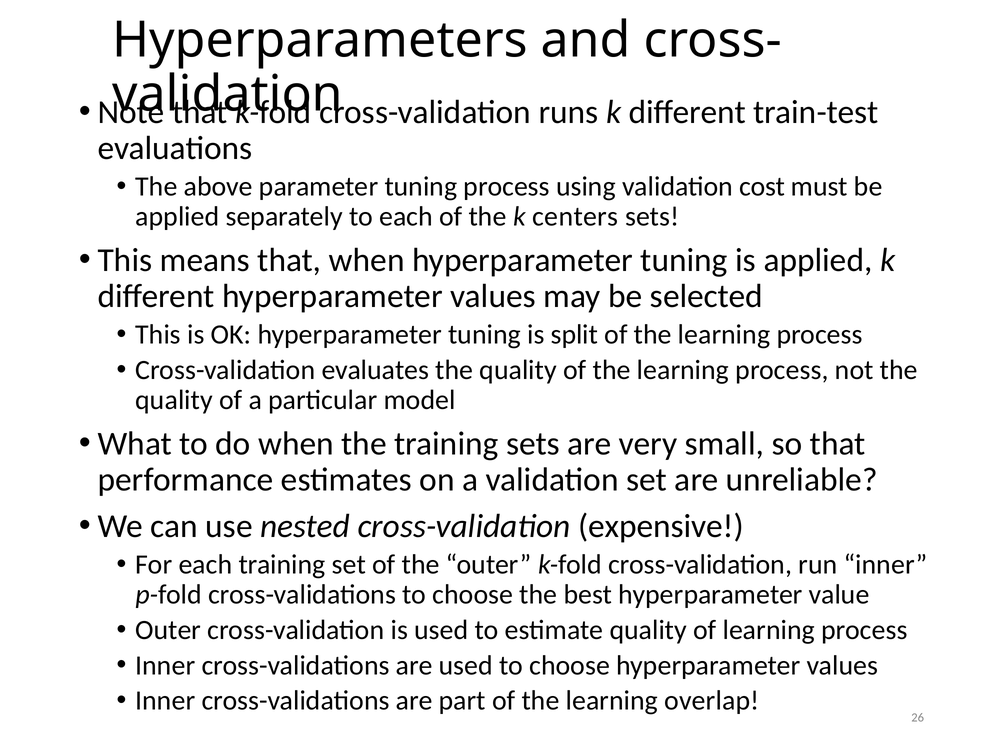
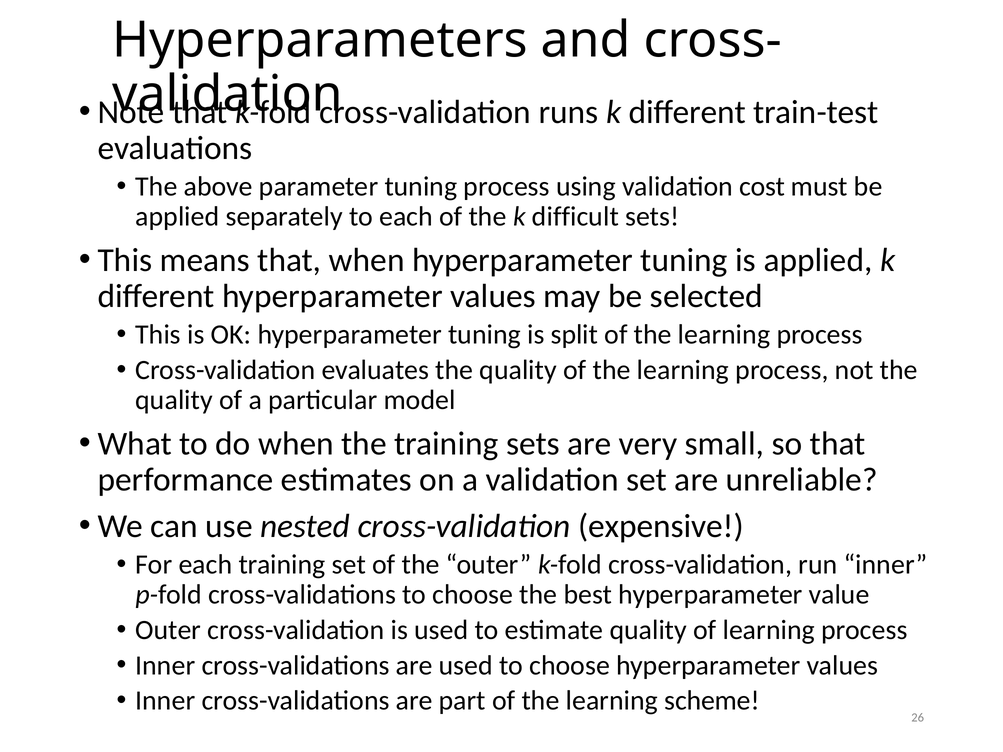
centers: centers -> difficult
overlap: overlap -> scheme
